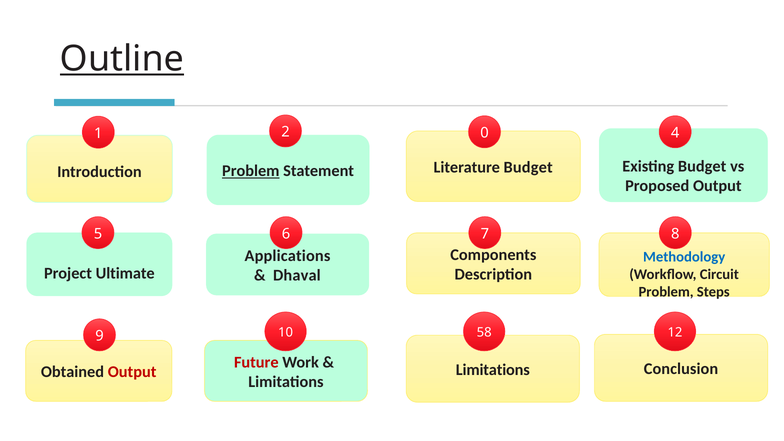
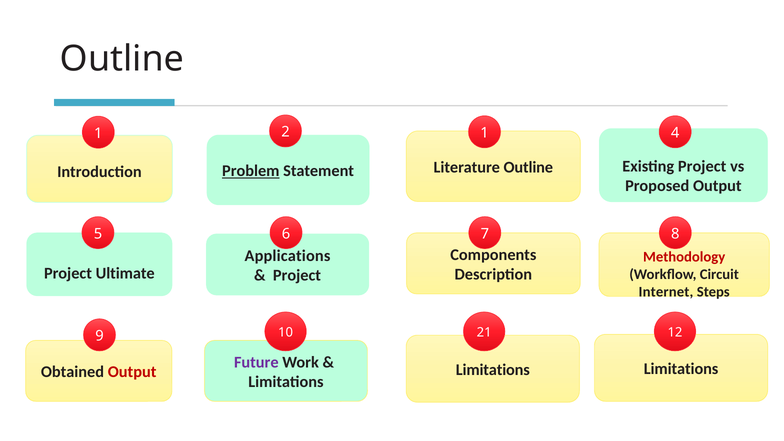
Outline at (122, 59) underline: present -> none
1 0: 0 -> 1
Existing Budget: Budget -> Project
Literature Budget: Budget -> Outline
Methodology colour: blue -> red
Dhaval at (297, 275): Dhaval -> Project
Problem at (666, 292): Problem -> Internet
58: 58 -> 21
Future colour: red -> purple
Conclusion at (681, 369): Conclusion -> Limitations
